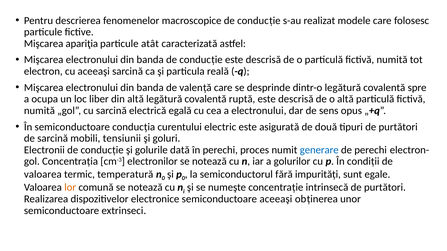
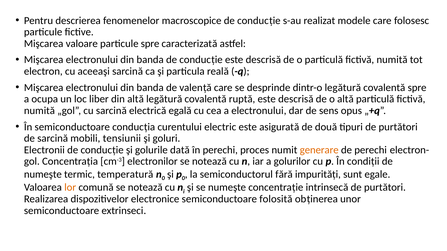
apariţia: apariţia -> valoare
particule atât: atât -> spre
generare colour: blue -> orange
valoarea at (43, 174): valoarea -> numeşte
semiconductoare aceeaşi: aceeaşi -> folosită
